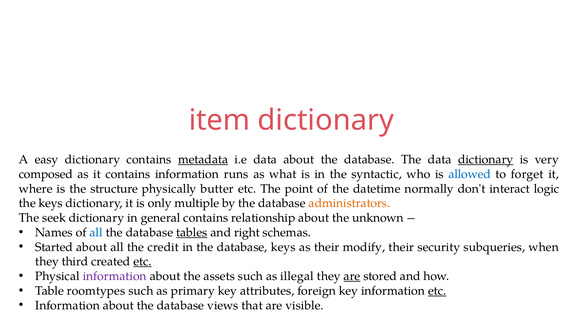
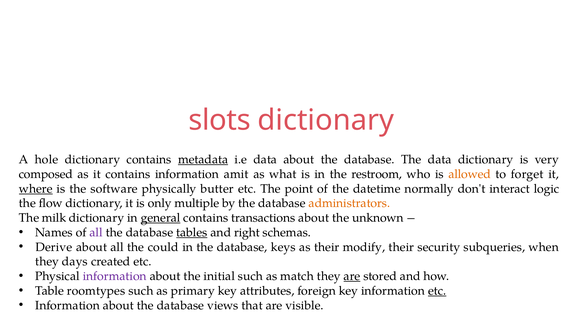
item: item -> slots
easy: easy -> hole
dictionary at (486, 159) underline: present -> none
runs: runs -> amit
syntactic: syntactic -> restroom
allowed colour: blue -> orange
where underline: none -> present
structure: structure -> software
the keys: keys -> flow
seek: seek -> milk
general underline: none -> present
relationship: relationship -> transactions
all at (96, 232) colour: blue -> purple
Started: Started -> Derive
credit: credit -> could
third: third -> days
etc at (142, 262) underline: present -> none
assets: assets -> initial
illegal: illegal -> match
